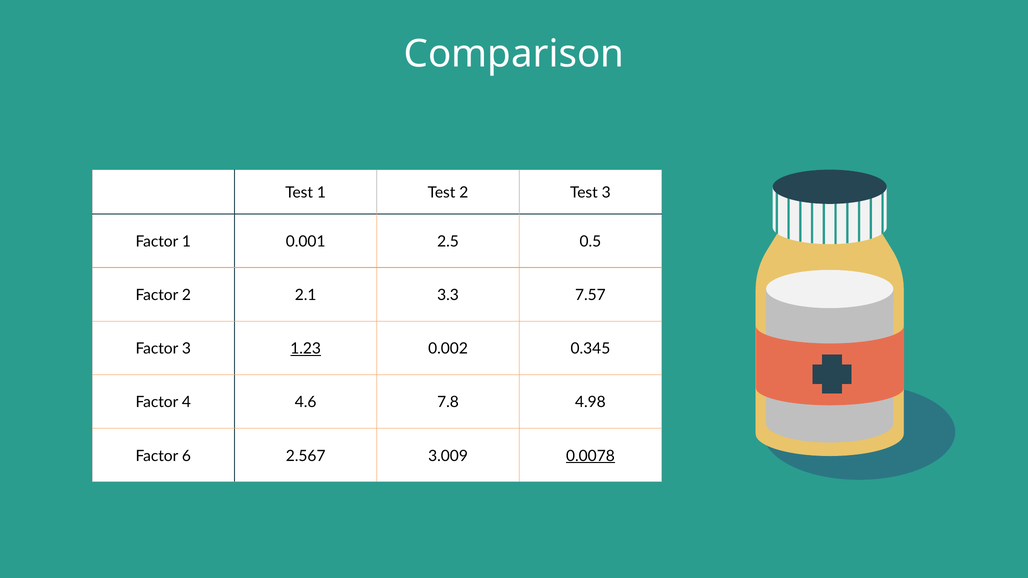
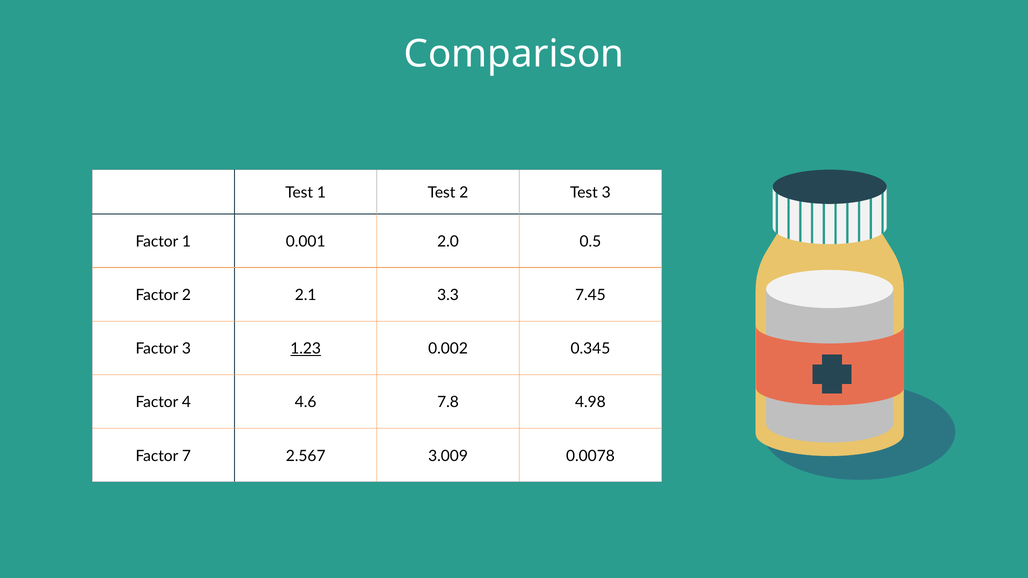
2.5: 2.5 -> 2.0
7.57: 7.57 -> 7.45
6: 6 -> 7
0.0078 underline: present -> none
